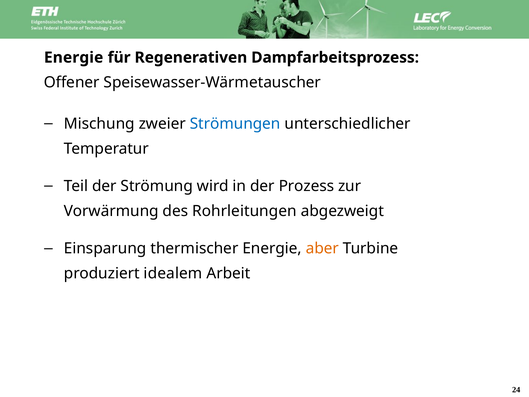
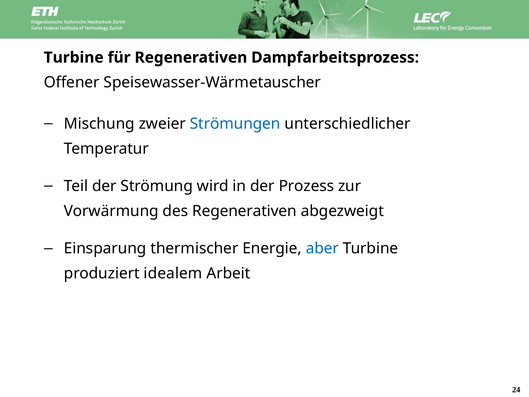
Energie at (74, 57): Energie -> Turbine
des Rohrleitungen: Rohrleitungen -> Regenerativen
aber colour: orange -> blue
